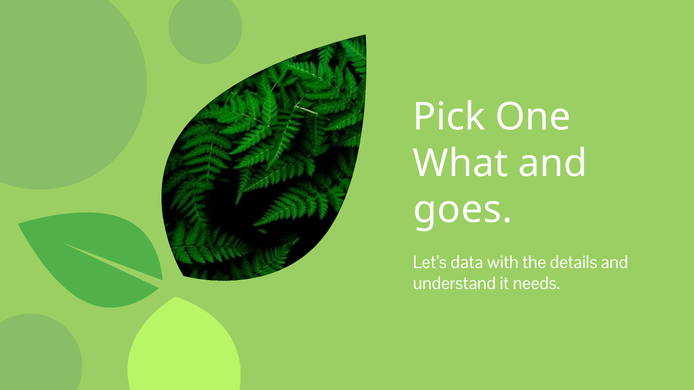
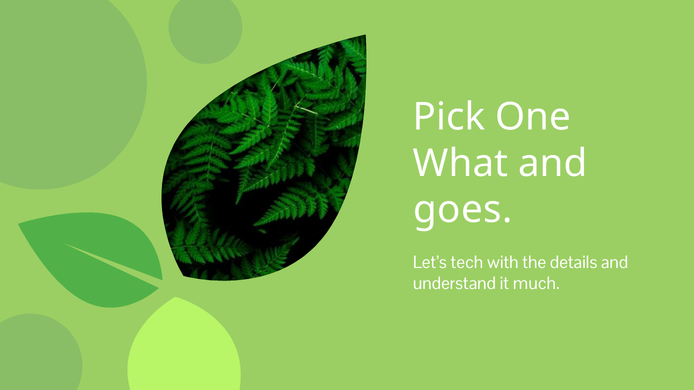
data: data -> tech
needs: needs -> much
